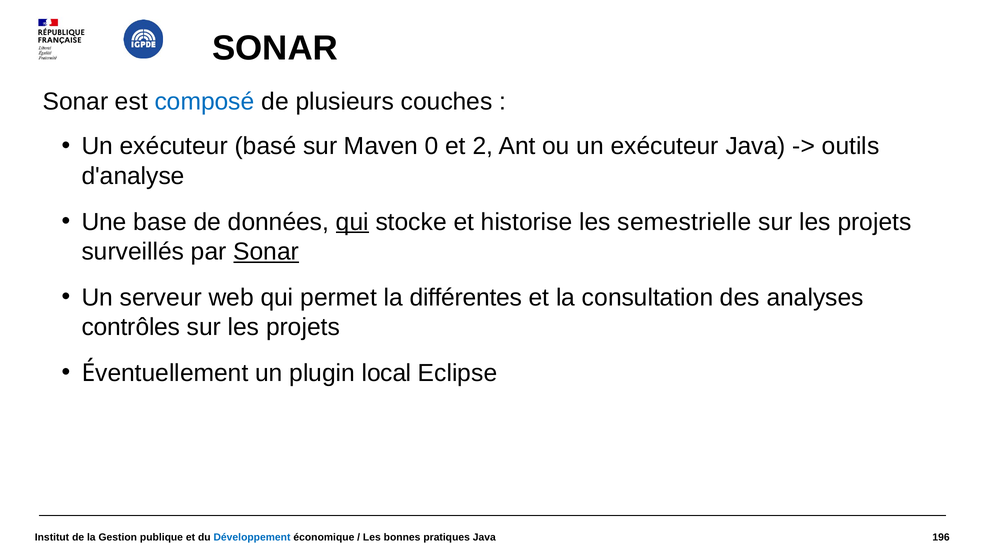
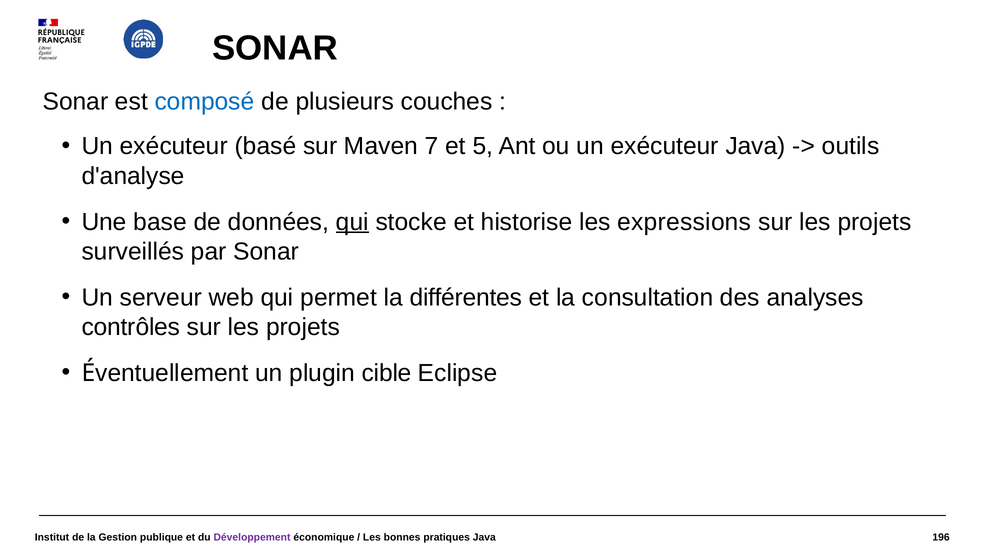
0: 0 -> 7
2: 2 -> 5
semestrielle: semestrielle -> expressions
Sonar at (266, 251) underline: present -> none
local: local -> cible
Développement colour: blue -> purple
